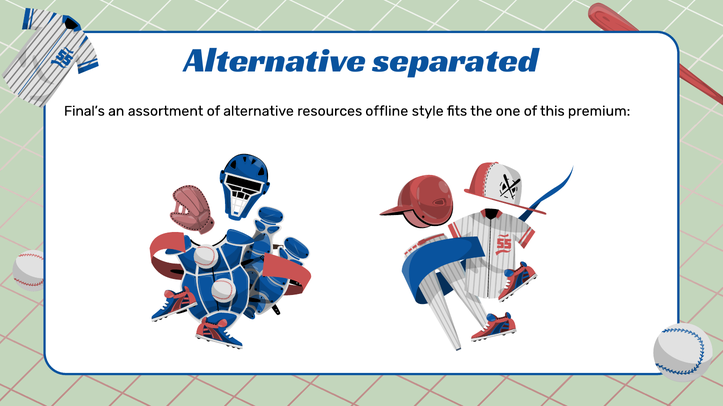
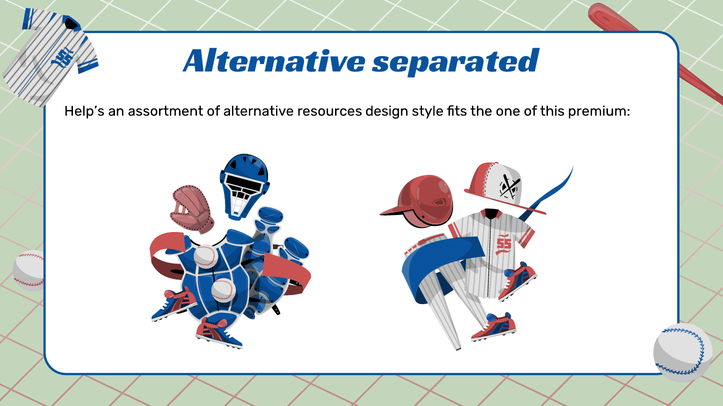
Final’s: Final’s -> Help’s
offline: offline -> design
